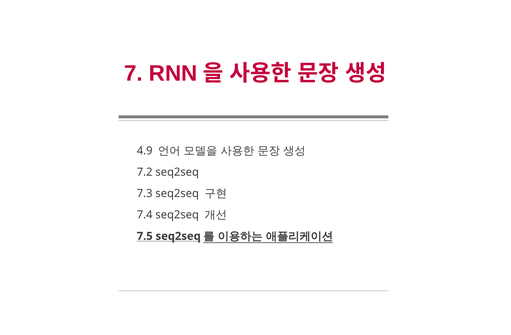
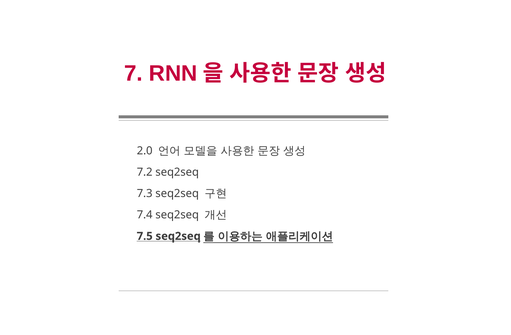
4.9: 4.9 -> 2.0
